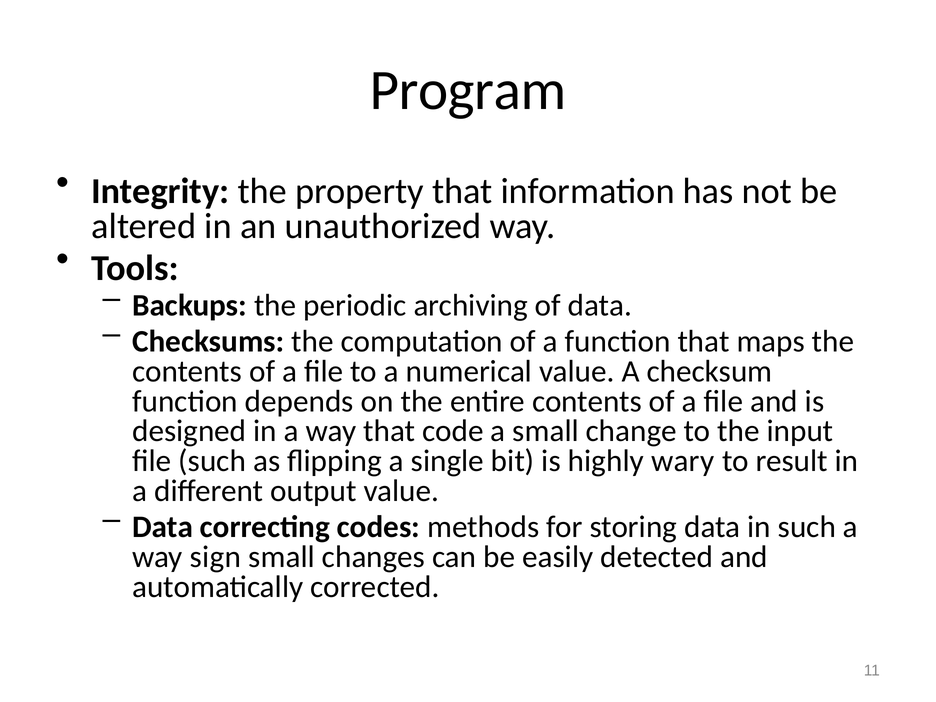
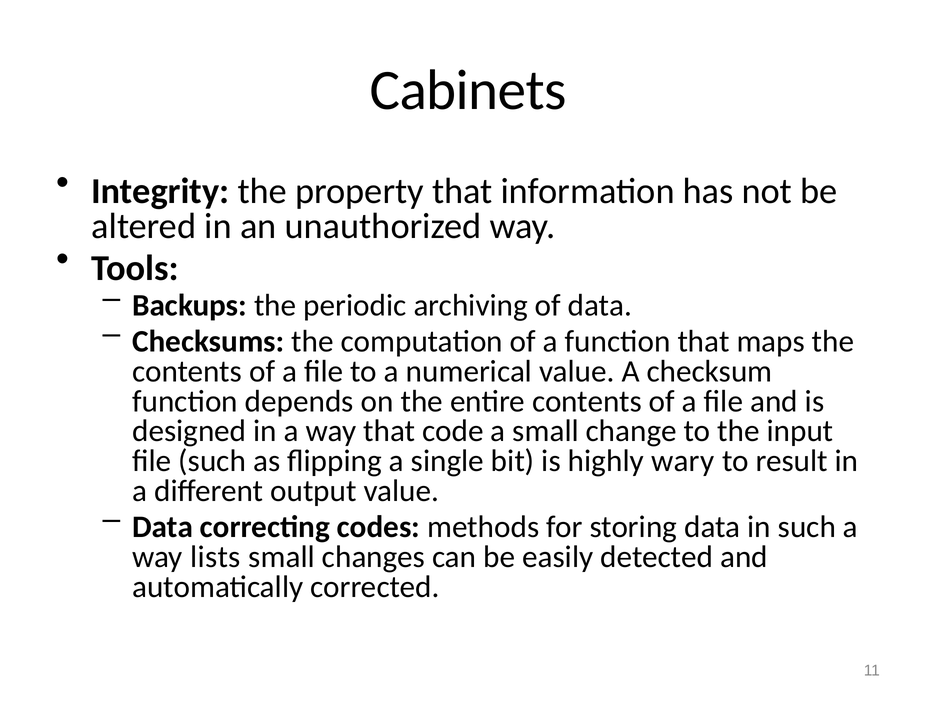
Program: Program -> Cabinets
sign: sign -> lists
